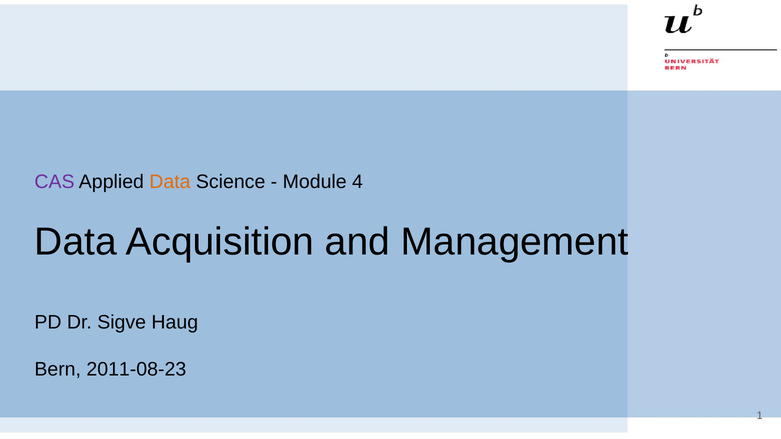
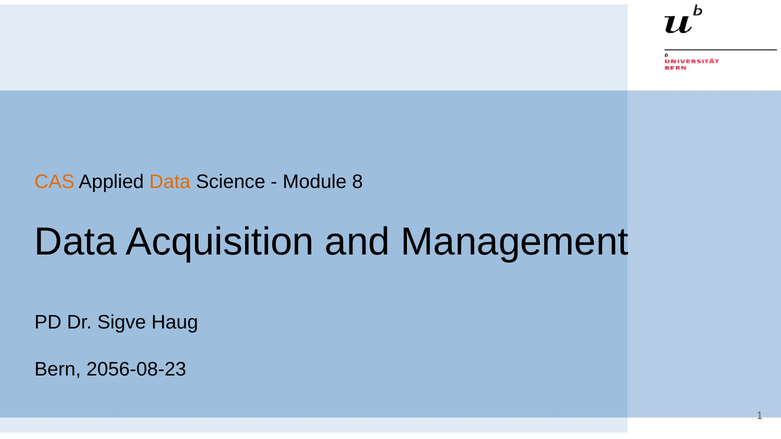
CAS colour: purple -> orange
4: 4 -> 8
2011-08-23: 2011-08-23 -> 2056-08-23
